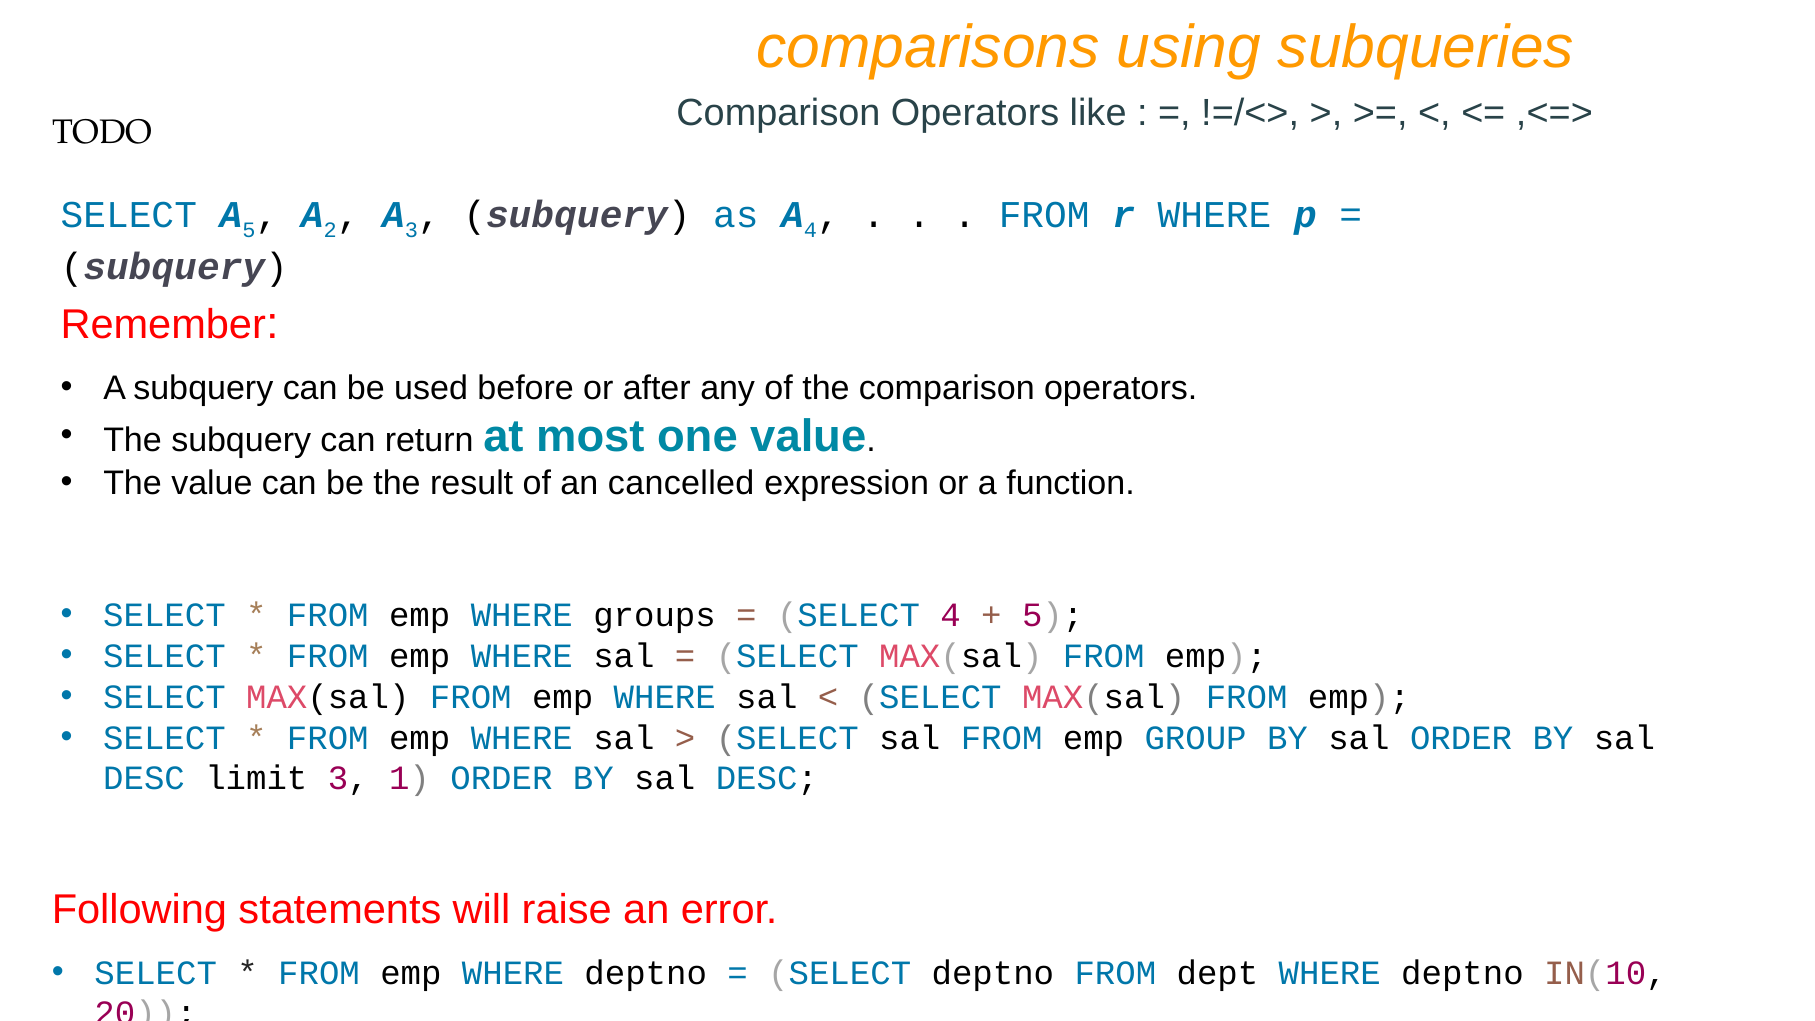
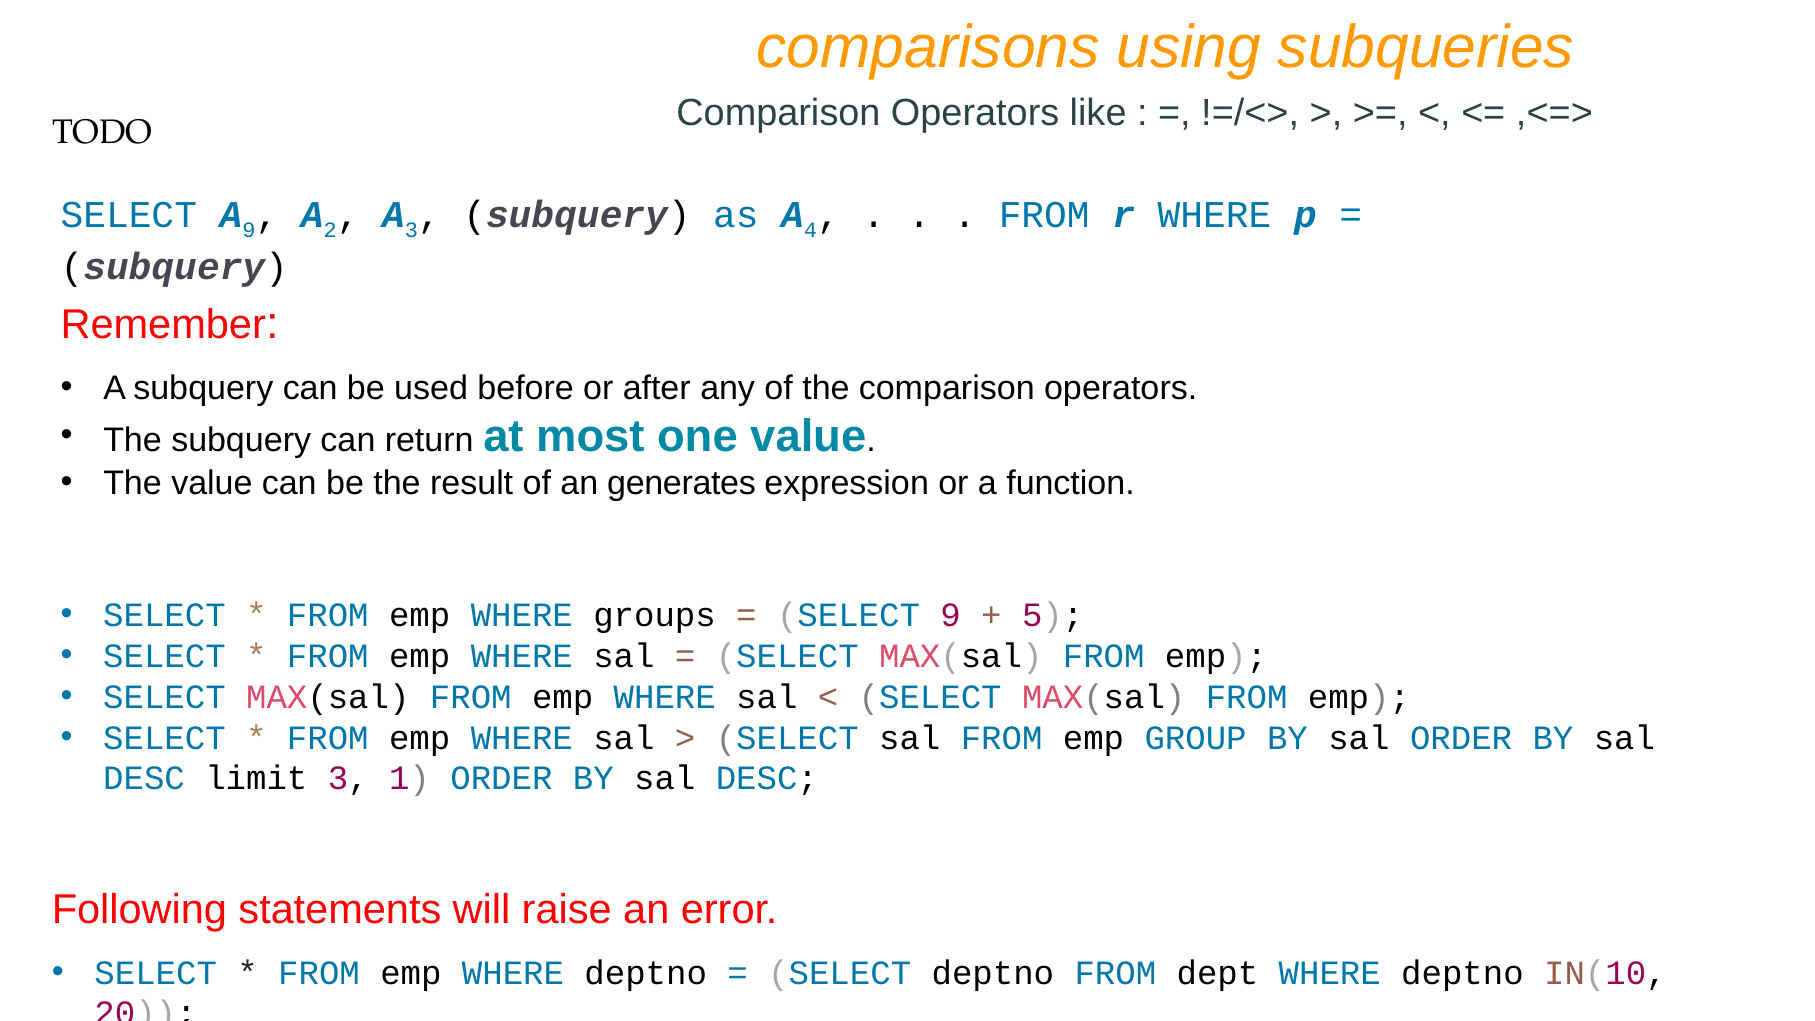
A 5: 5 -> 9
cancelled: cancelled -> generates
SELECT 4: 4 -> 9
